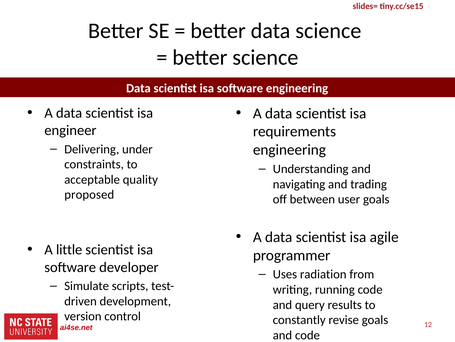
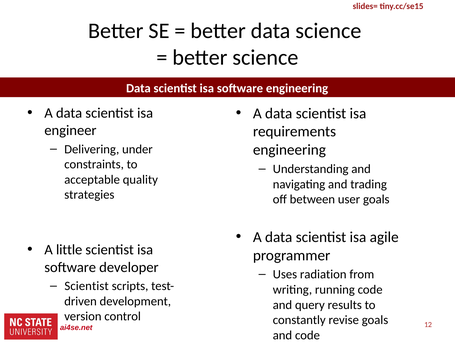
proposed: proposed -> strategies
Simulate at (87, 285): Simulate -> Scientist
